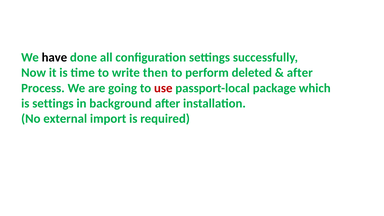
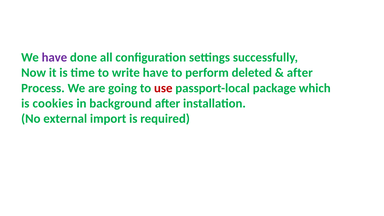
have at (54, 57) colour: black -> purple
write then: then -> have
is settings: settings -> cookies
